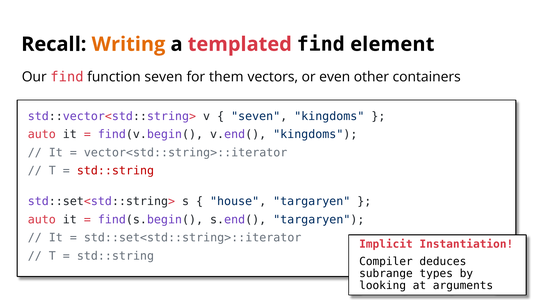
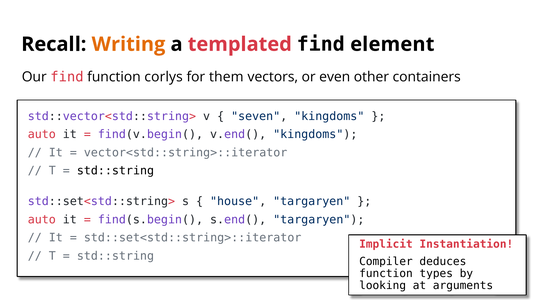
function seven: seven -> corlys
std::string at (115, 171) colour: red -> black
subrange at (386, 273): subrange -> function
